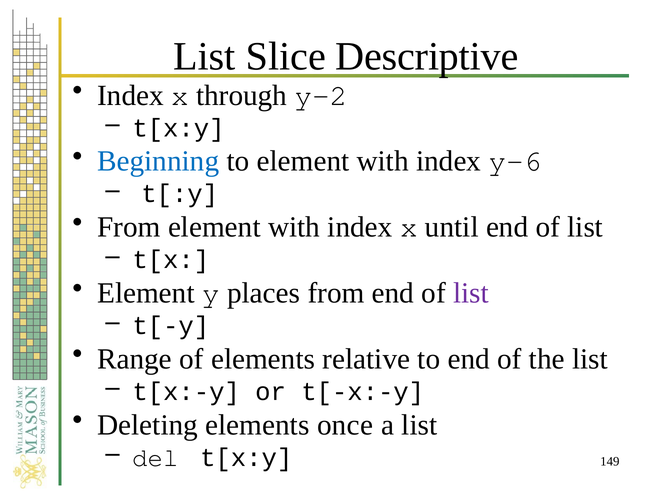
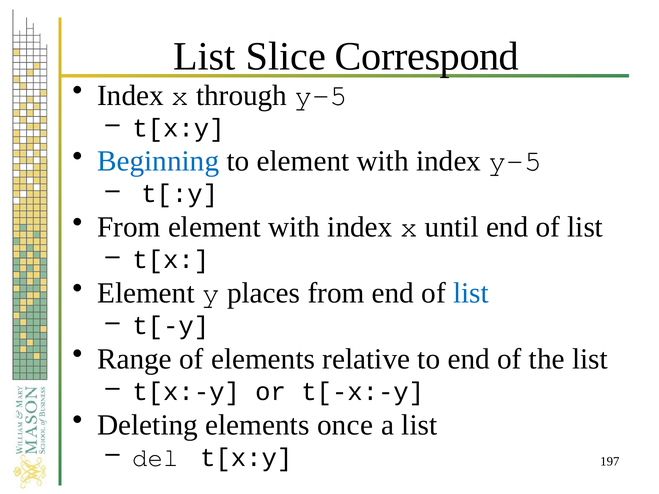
Descriptive: Descriptive -> Correspond
through y-2: y-2 -> y-5
index y-6: y-6 -> y-5
list at (471, 293) colour: purple -> blue
149: 149 -> 197
